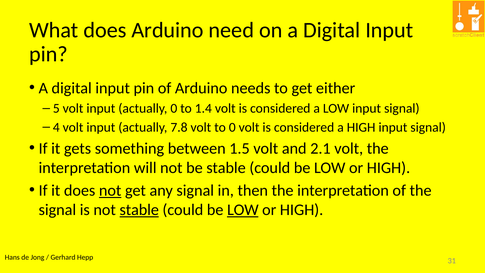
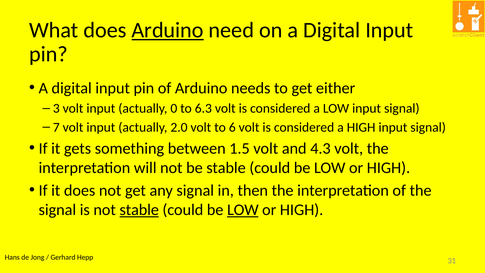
Arduino at (168, 30) underline: none -> present
5: 5 -> 3
1.4: 1.4 -> 6.3
4: 4 -> 7
7.8: 7.8 -> 2.0
to 0: 0 -> 6
2.1: 2.1 -> 4.3
not at (110, 190) underline: present -> none
